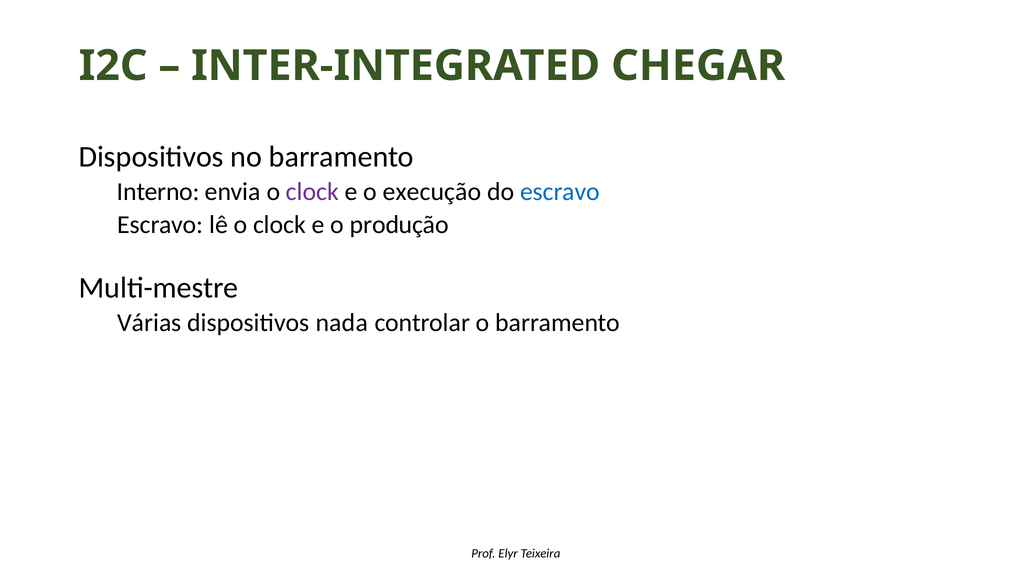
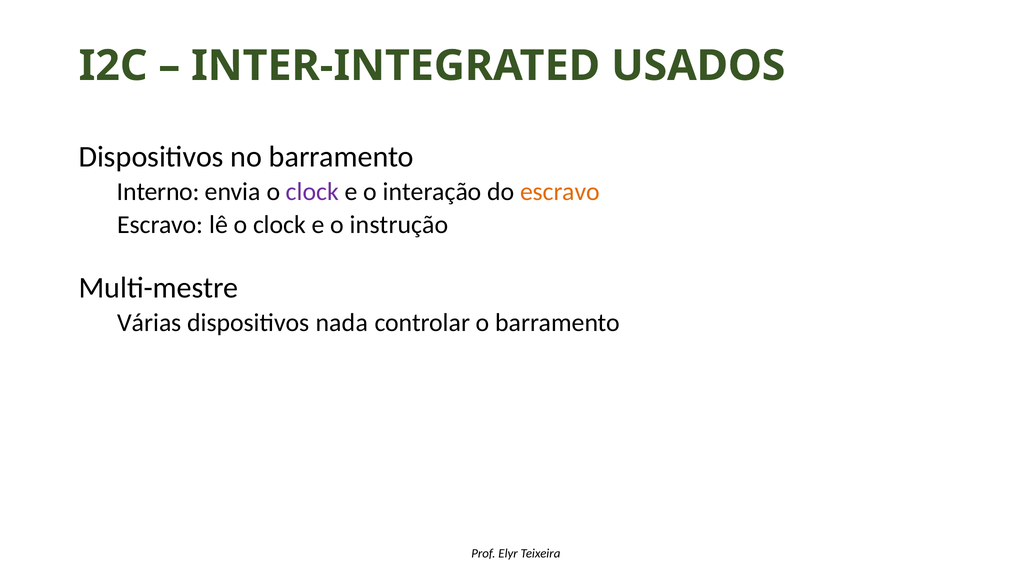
CHEGAR: CHEGAR -> USADOS
execução: execução -> interação
escravo at (560, 192) colour: blue -> orange
produção: produção -> instrução
